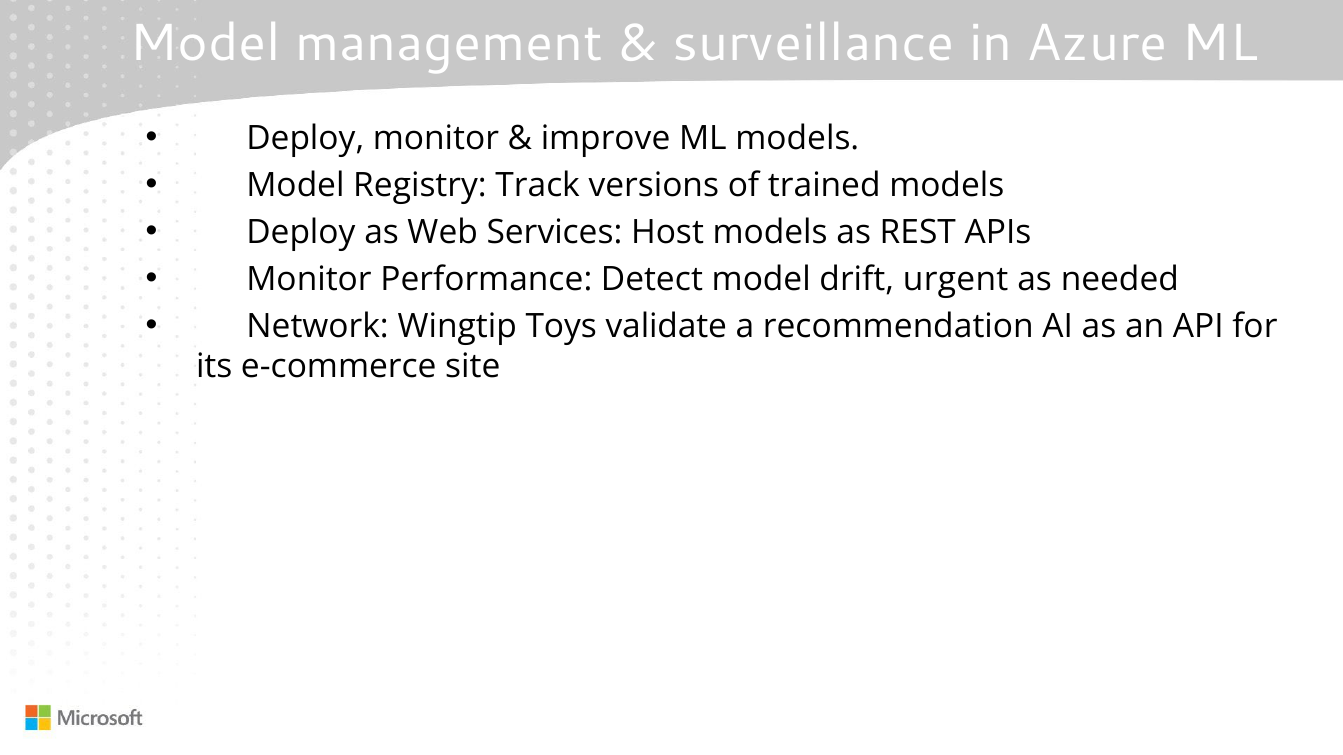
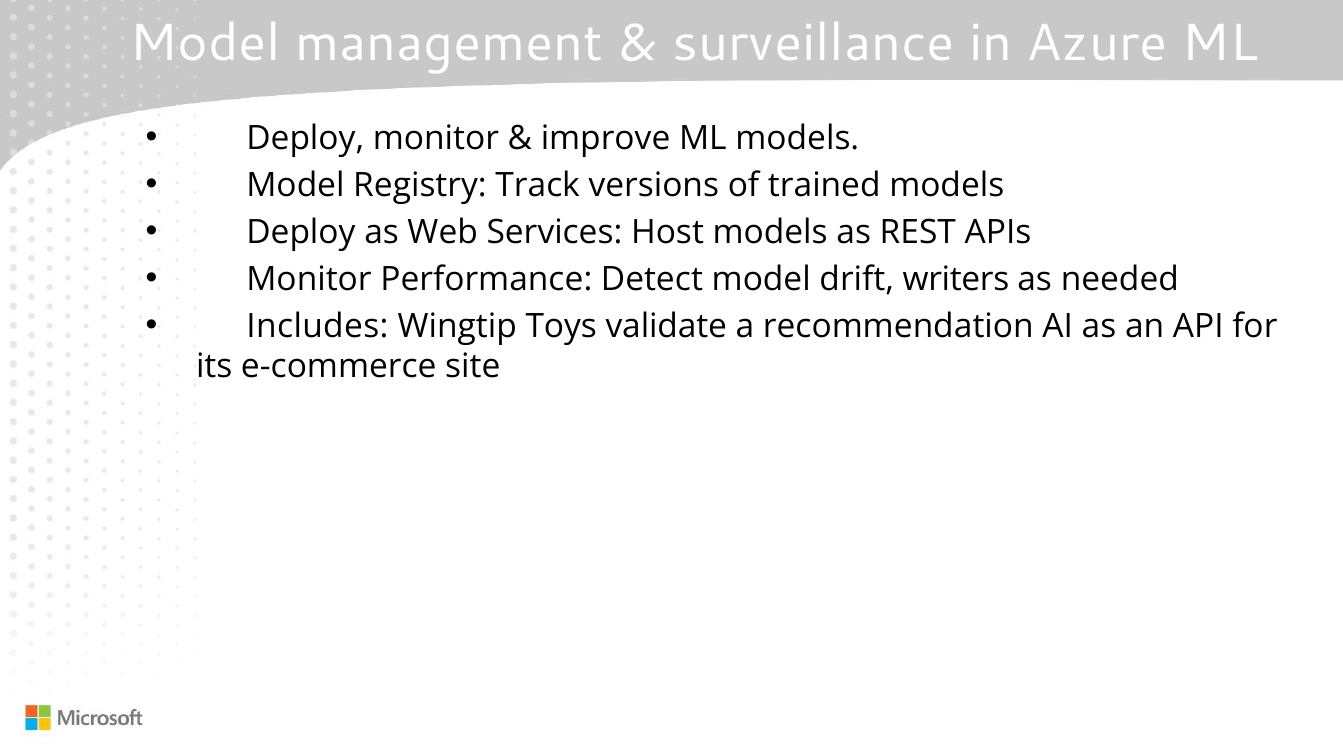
urgent: urgent -> writers
Network: Network -> Includes
